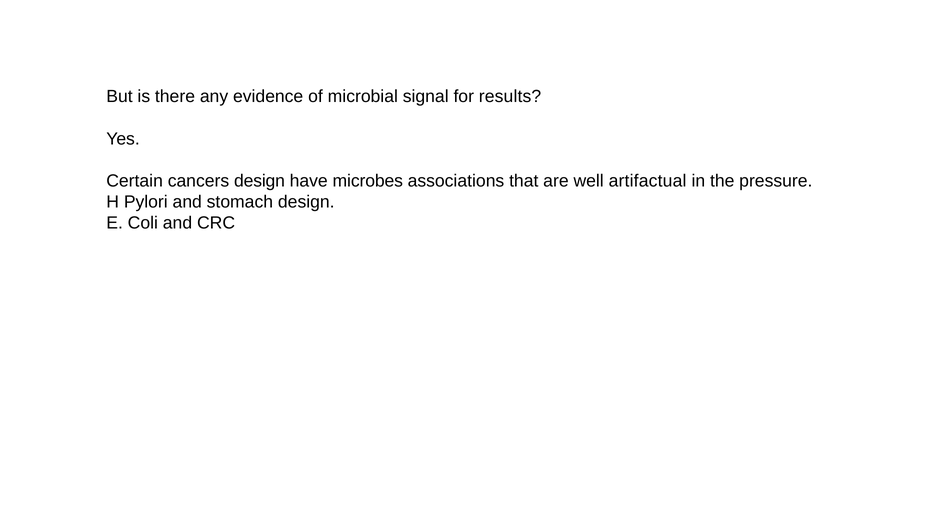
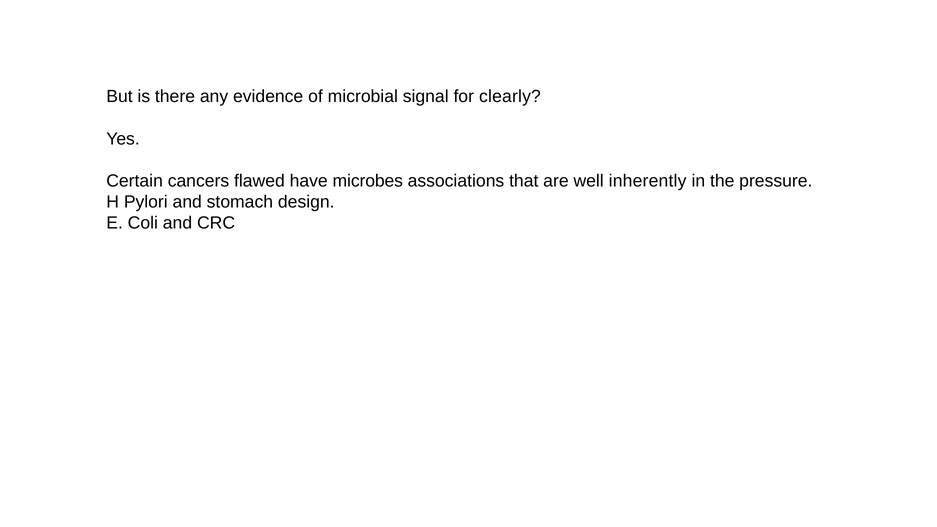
results: results -> clearly
cancers design: design -> flawed
artifactual: artifactual -> inherently
